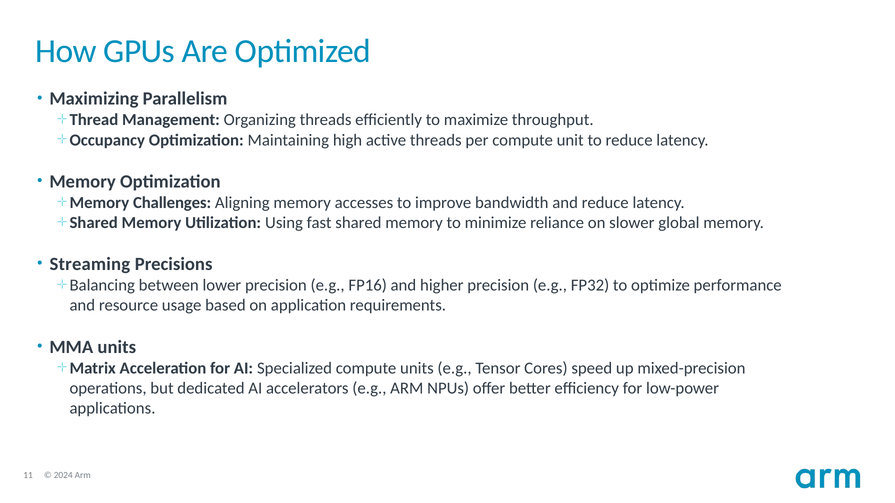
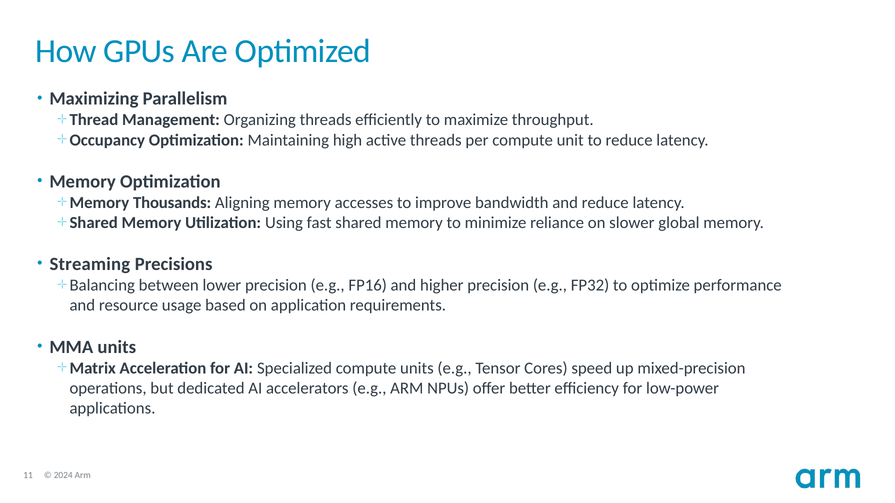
Challenges: Challenges -> Thousands
